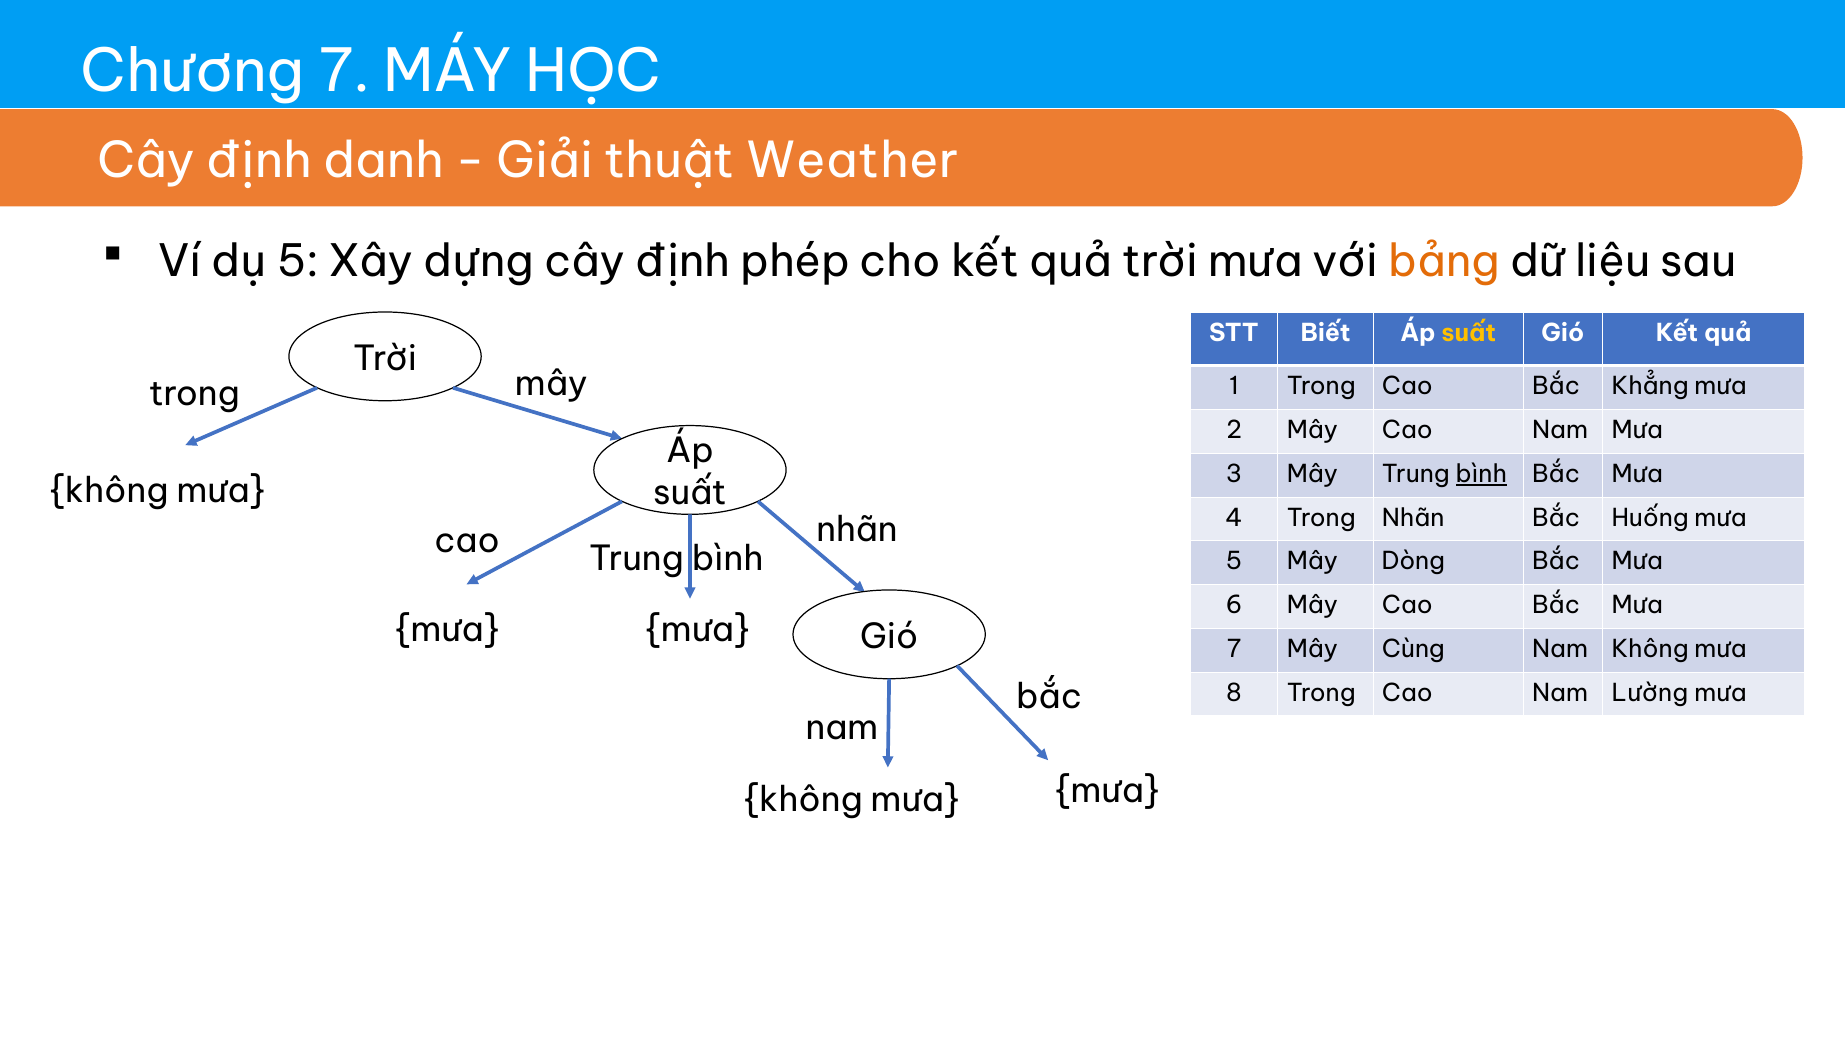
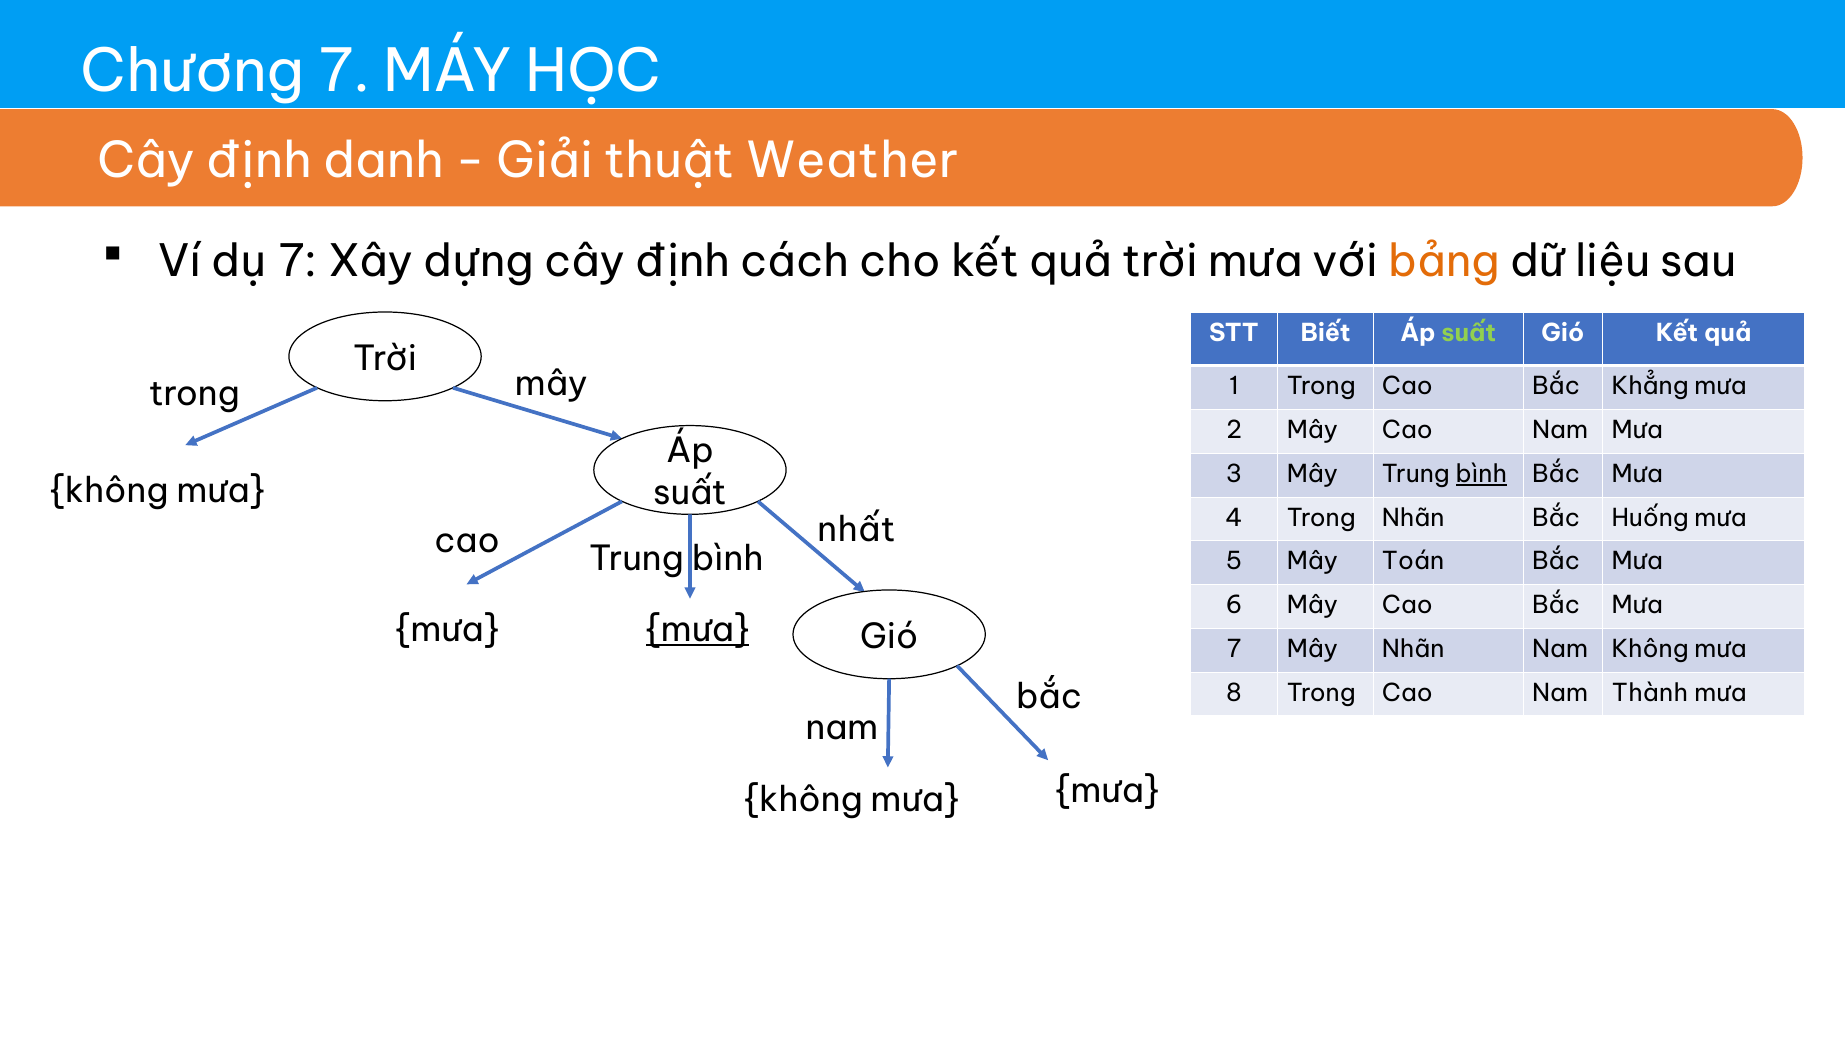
dụ 5: 5 -> 7
phép: phép -> cách
suất at (1469, 333) colour: yellow -> light green
nhãn at (857, 530): nhãn -> nhất
Dòng: Dòng -> Toán
mưa at (697, 630) underline: none -> present
Mây Cùng: Cùng -> Nhãn
Lường: Lường -> Thành
